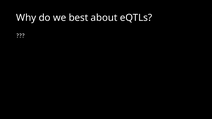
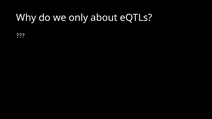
best: best -> only
